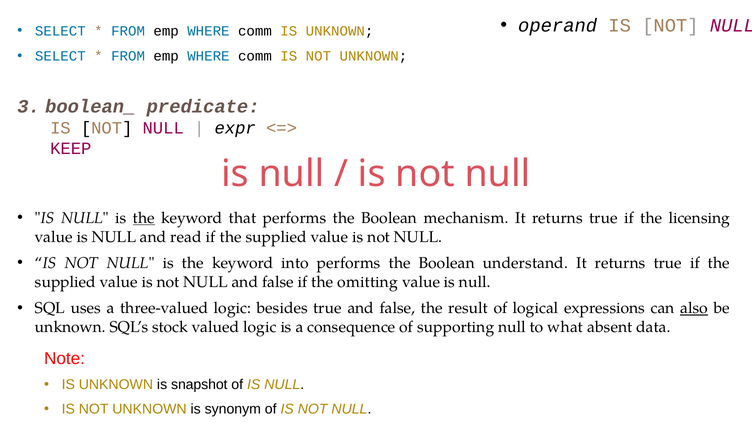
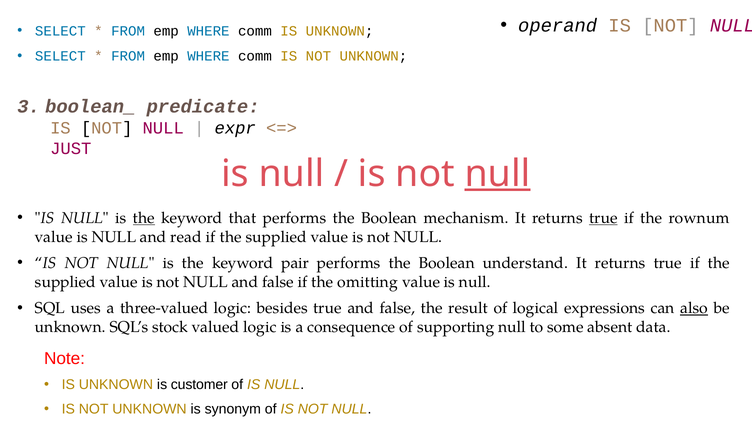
KEEP: KEEP -> JUST
null at (498, 174) underline: none -> present
true at (603, 218) underline: none -> present
licensing: licensing -> rownum
into: into -> pair
what: what -> some
snapshot: snapshot -> customer
